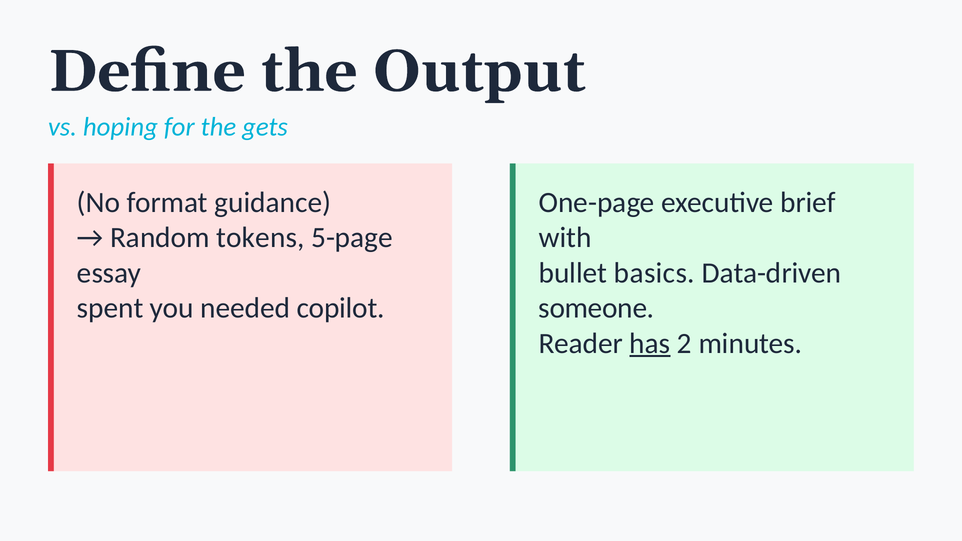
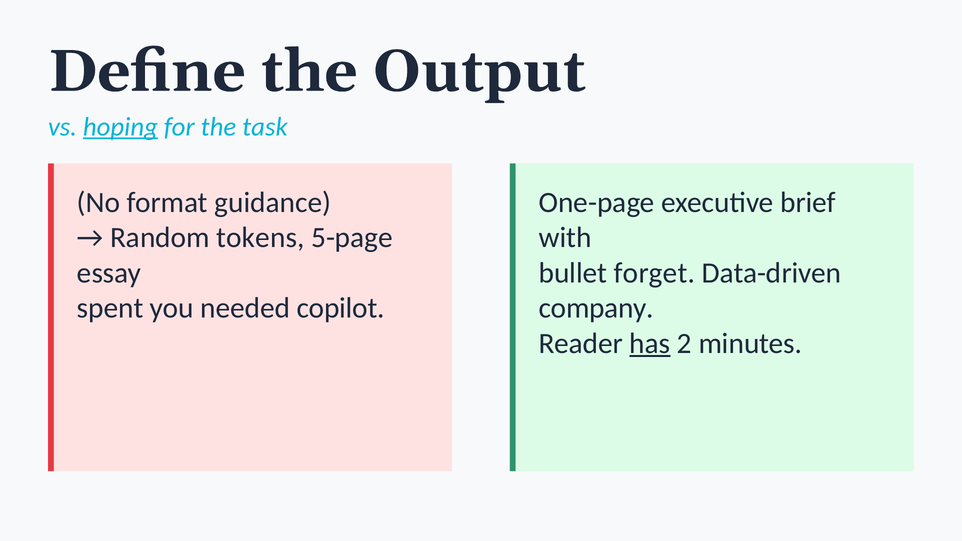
hoping underline: none -> present
gets: gets -> task
basics: basics -> forget
someone: someone -> company
